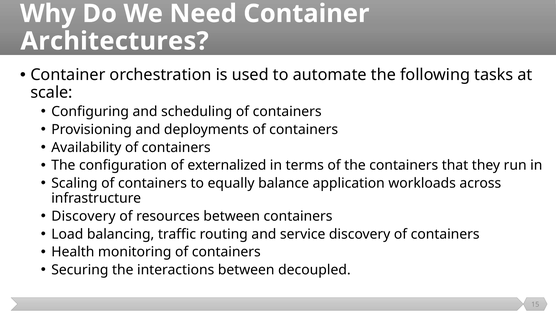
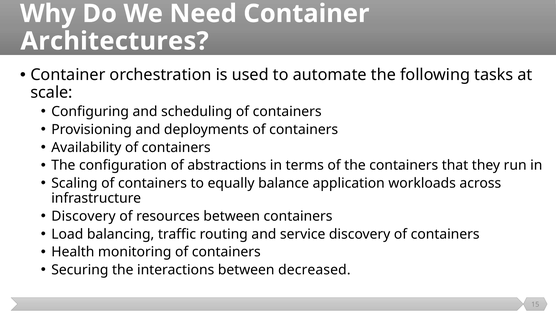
externalized: externalized -> abstractions
decoupled: decoupled -> decreased
